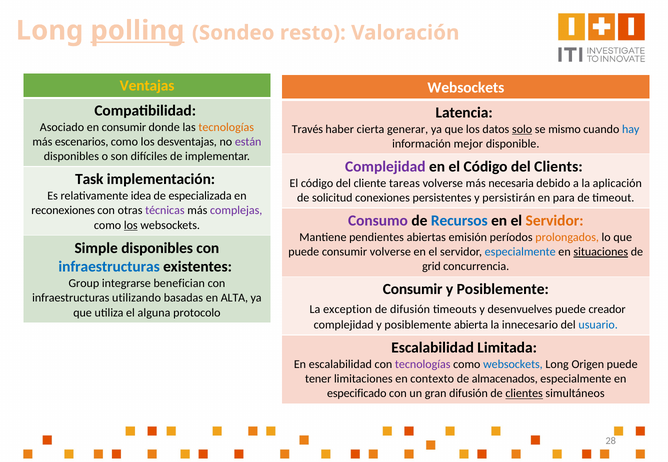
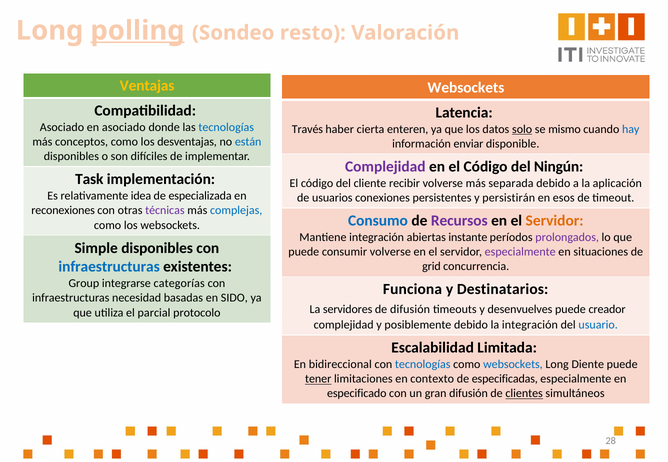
en consumir: consumir -> asociado
tecnologías at (226, 127) colour: orange -> blue
generar: generar -> enteren
escenarios: escenarios -> conceptos
están colour: purple -> blue
mejor: mejor -> enviar
Clients: Clients -> Ningún
tareas: tareas -> recibir
necesaria: necesaria -> separada
solicitud: solicitud -> usuarios
para: para -> esos
complejas colour: purple -> blue
Consumo colour: purple -> blue
Recursos colour: blue -> purple
los at (131, 225) underline: present -> none
Mantiene pendientes: pendientes -> integración
emisión: emisión -> instante
prolongados colour: orange -> purple
especialmente at (520, 252) colour: blue -> purple
situaciones underline: present -> none
benefician: benefician -> categorías
Consumir at (413, 290): Consumir -> Funciona
Posiblemente at (503, 290): Posiblemente -> Destinatarios
utilizando: utilizando -> necesidad
ALTA: ALTA -> SIDO
exception: exception -> servidores
alguna: alguna -> parcial
posiblemente abierta: abierta -> debido
la innecesario: innecesario -> integración
En escalabilidad: escalabilidad -> bidireccional
tecnologías at (423, 365) colour: purple -> blue
Origen: Origen -> Diente
tener underline: none -> present
almacenados: almacenados -> especificadas
